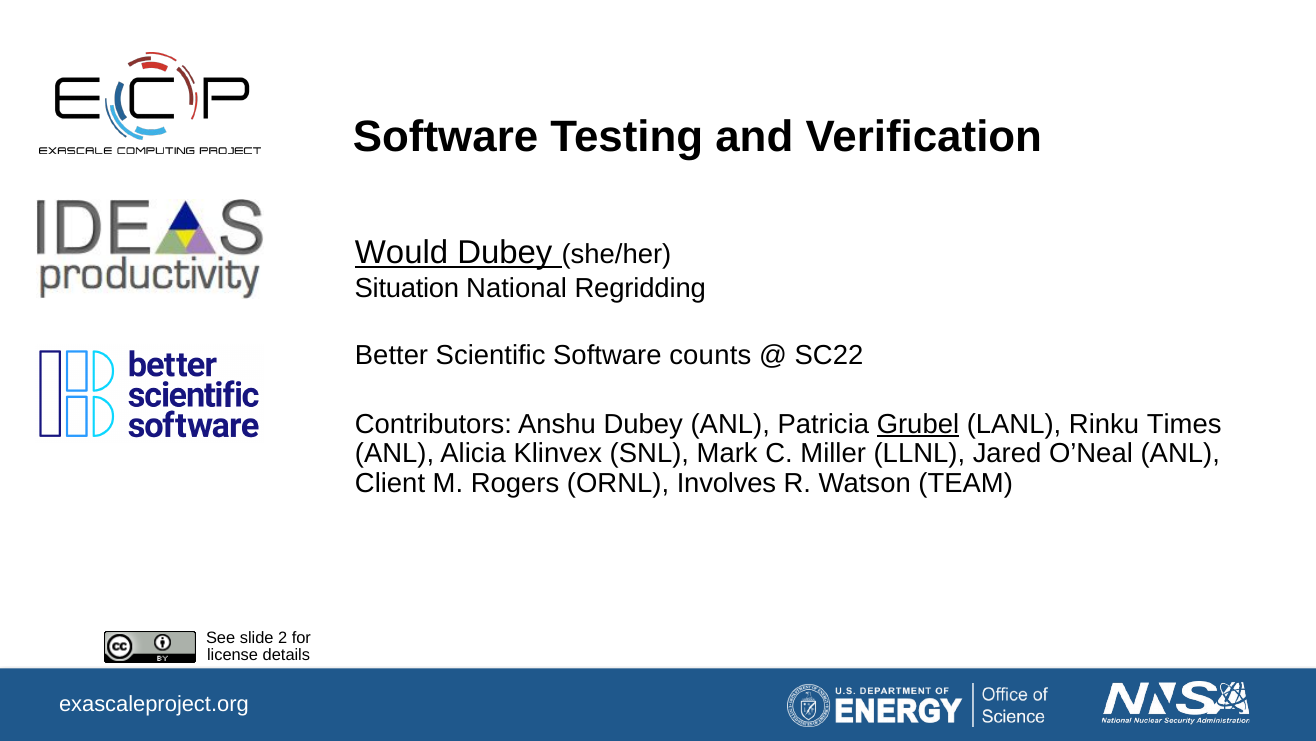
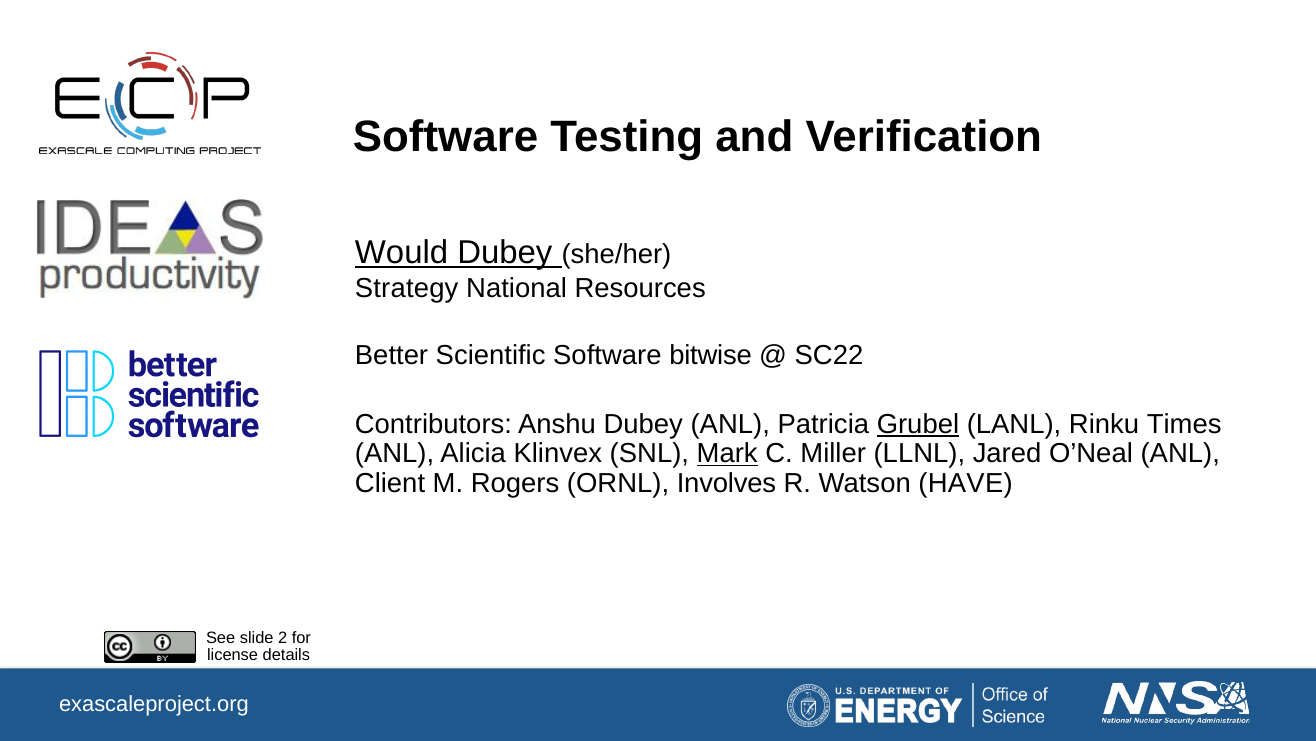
Situation: Situation -> Strategy
Regridding: Regridding -> Resources
counts: counts -> bitwise
Mark underline: none -> present
TEAM: TEAM -> HAVE
